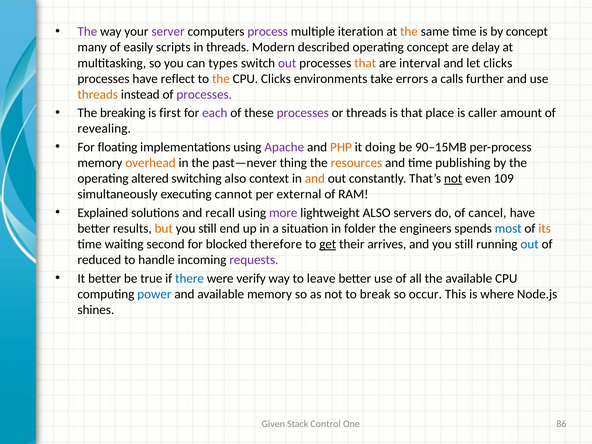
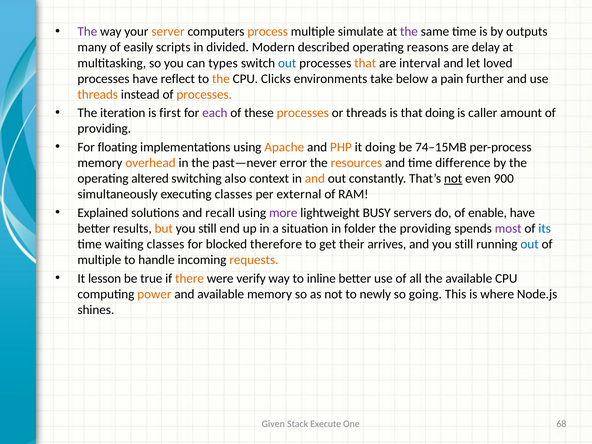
server colour: purple -> orange
process colour: purple -> orange
iteration: iteration -> simulate
the at (409, 31) colour: orange -> purple
by concept: concept -> outputs
in threads: threads -> divided
operating concept: concept -> reasons
out at (287, 63) colour: purple -> blue
let clicks: clicks -> loved
errors: errors -> below
calls: calls -> pain
processes at (204, 95) colour: purple -> orange
breaking: breaking -> iteration
processes at (303, 113) colour: purple -> orange
that place: place -> doing
revealing at (104, 129): revealing -> providing
Apache colour: purple -> orange
90–15MB: 90–15MB -> 74–15MB
thing: thing -> error
publishing: publishing -> difference
109: 109 -> 900
executing cannot: cannot -> classes
lightweight ALSO: ALSO -> BUSY
cancel: cancel -> enable
the engineers: engineers -> providing
most colour: blue -> purple
its colour: orange -> blue
waiting second: second -> classes
get underline: present -> none
reduced at (99, 260): reduced -> multiple
requests colour: purple -> orange
It better: better -> lesson
there colour: blue -> orange
leave: leave -> inline
power colour: blue -> orange
break: break -> newly
occur: occur -> going
Control: Control -> Execute
86: 86 -> 68
